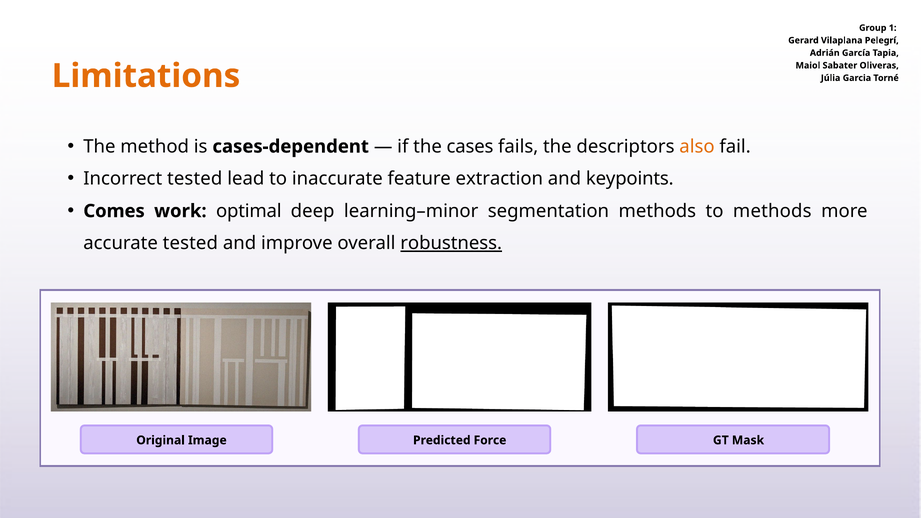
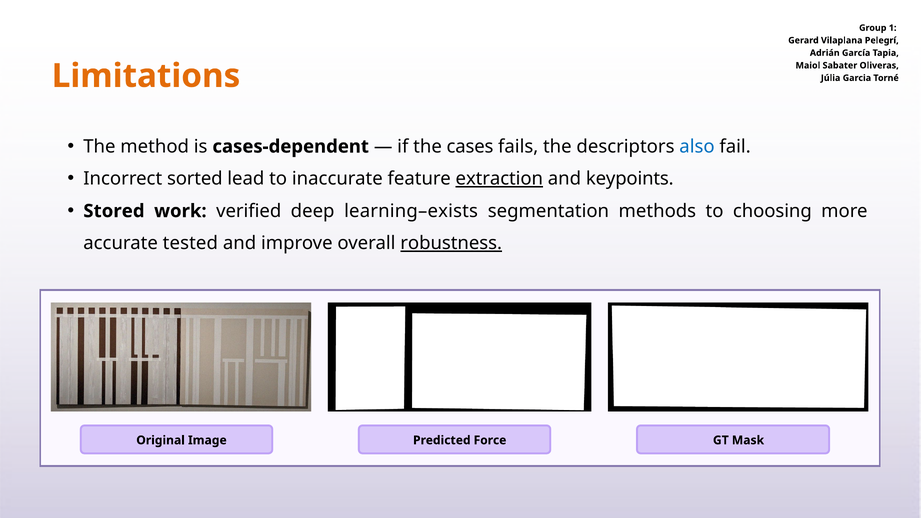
also colour: orange -> blue
Incorrect tested: tested -> sorted
extraction underline: none -> present
Comes: Comes -> Stored
optimal: optimal -> verified
learning–minor: learning–minor -> learning–exists
to methods: methods -> choosing
